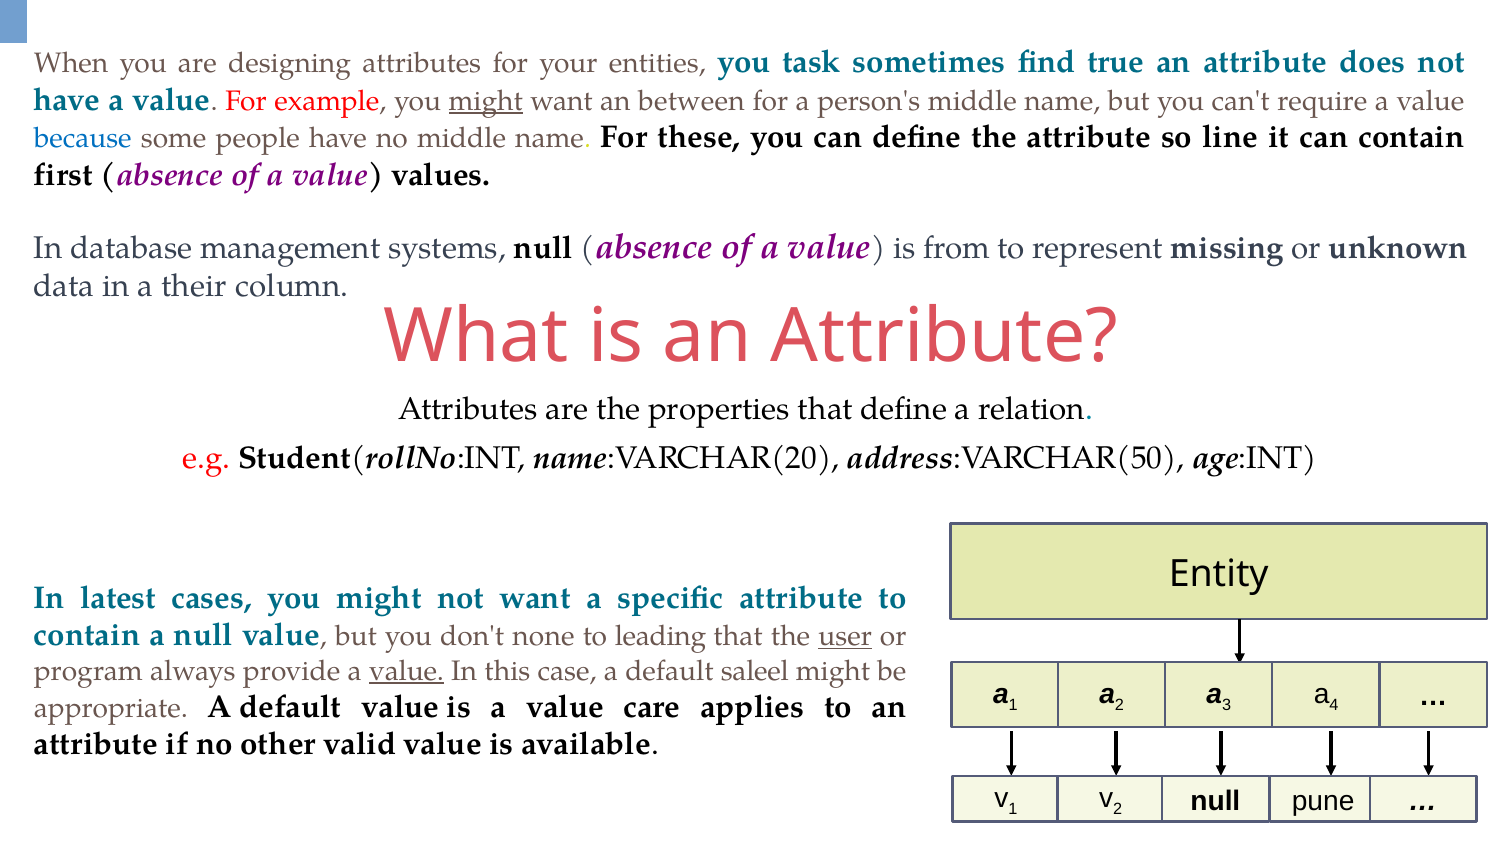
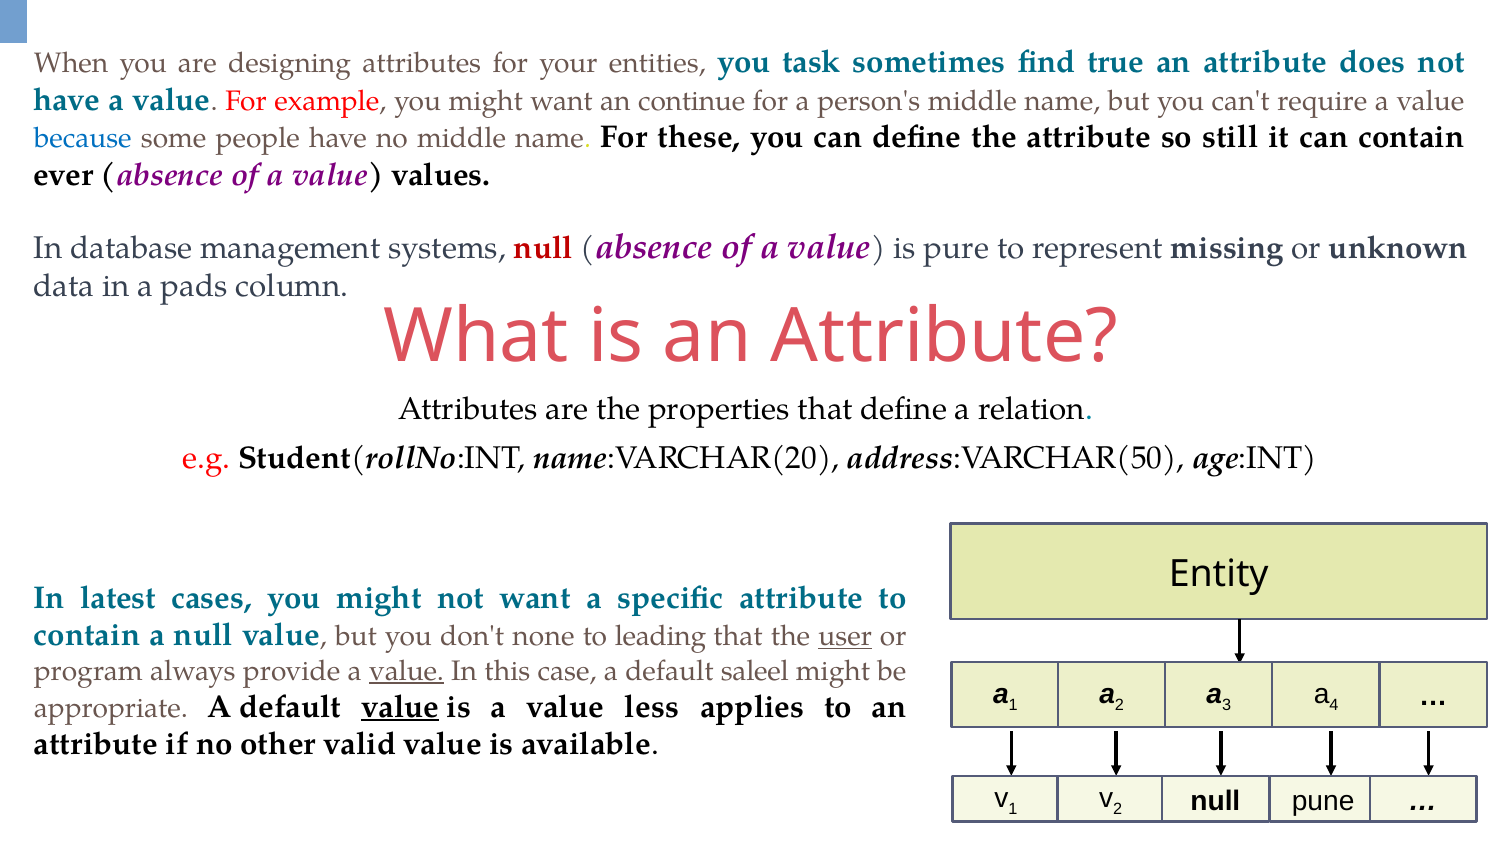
might at (486, 101) underline: present -> none
between: between -> continue
line: line -> still
first: first -> ever
null at (543, 248) colour: black -> red
from: from -> pure
their: their -> pads
value at (400, 707) underline: none -> present
care: care -> less
